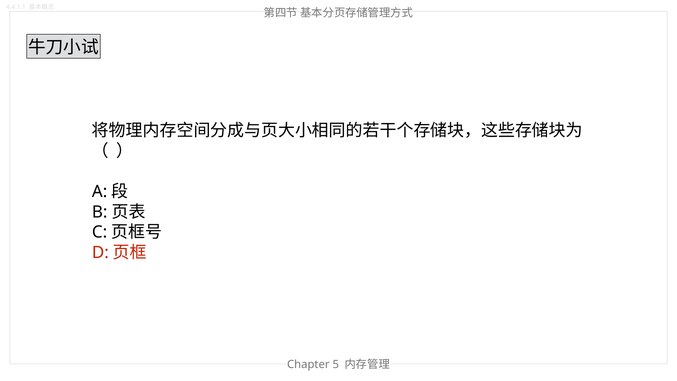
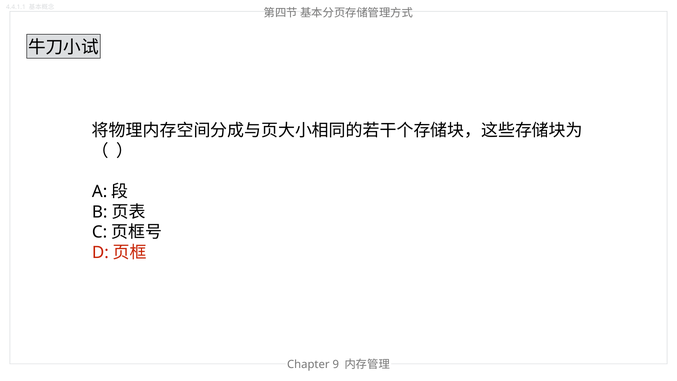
5: 5 -> 9
